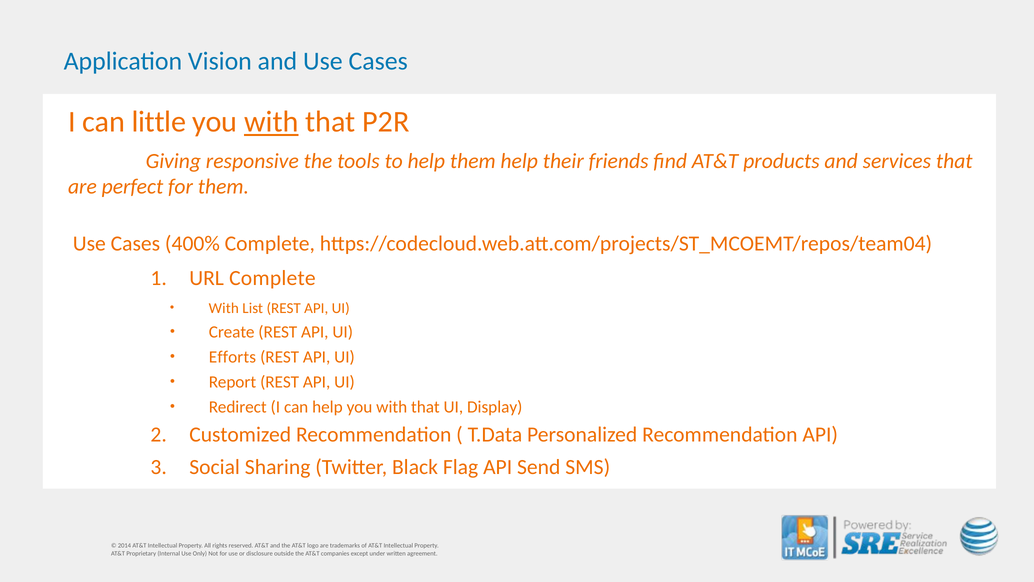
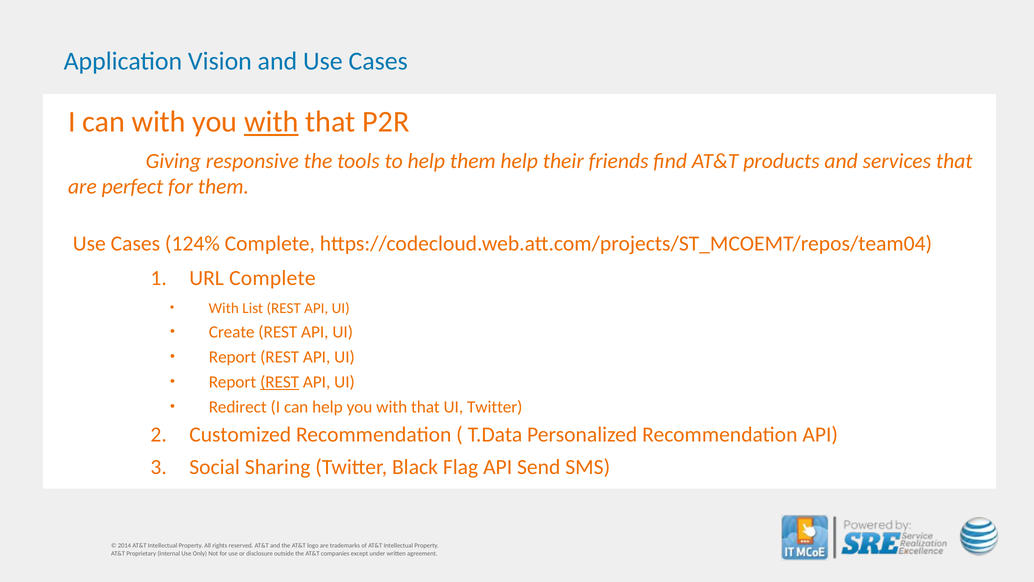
can little: little -> with
400%: 400% -> 124%
Efforts at (232, 357): Efforts -> Report
REST at (280, 382) underline: none -> present
UI Display: Display -> Twitter
